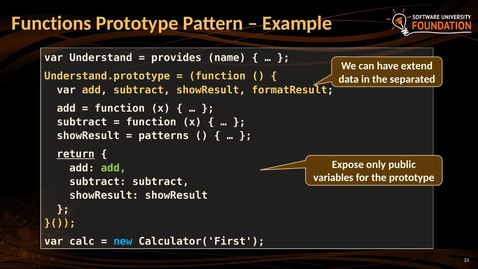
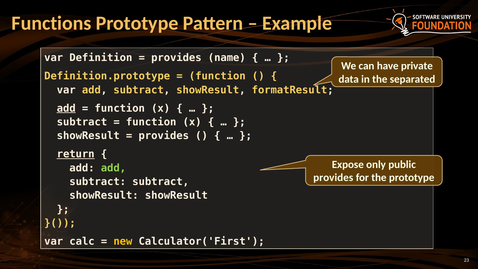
Understand: Understand -> Definition
extend: extend -> private
Understand.prototype: Understand.prototype -> Definition.prototype
add at (66, 108) underline: none -> present
patterns at (164, 136): patterns -> provides
variables at (333, 178): variables -> provides
new colour: light blue -> yellow
